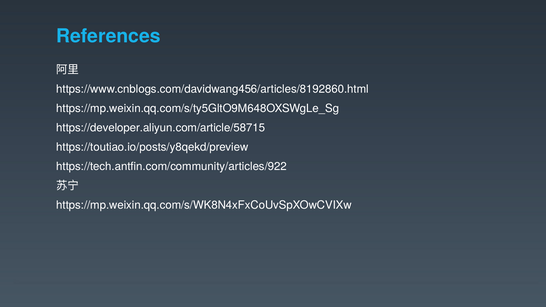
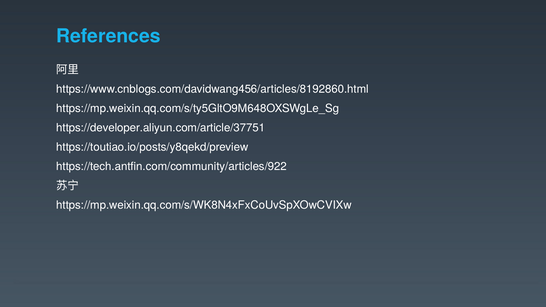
https://developer.aliyun.com/article/58715: https://developer.aliyun.com/article/58715 -> https://developer.aliyun.com/article/37751
